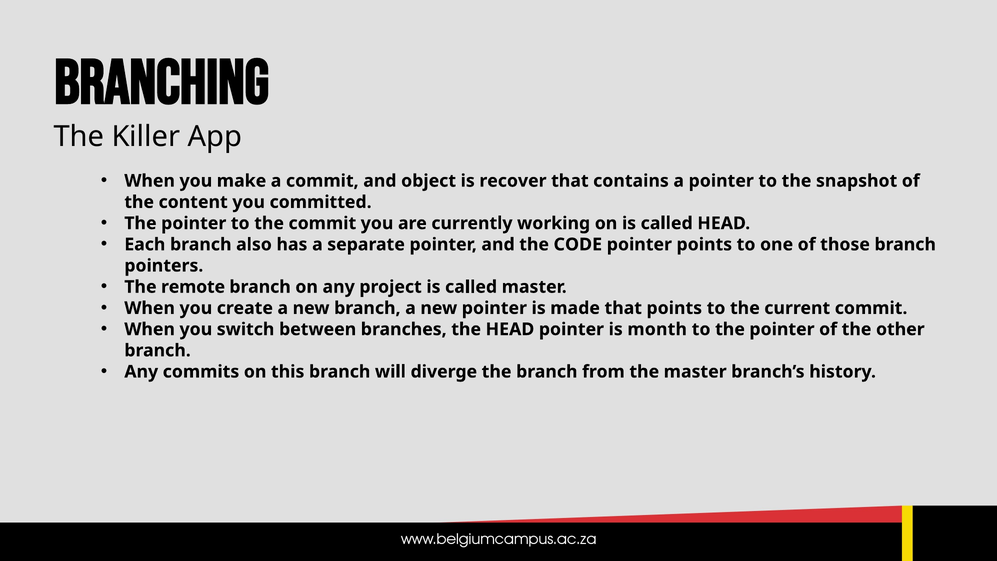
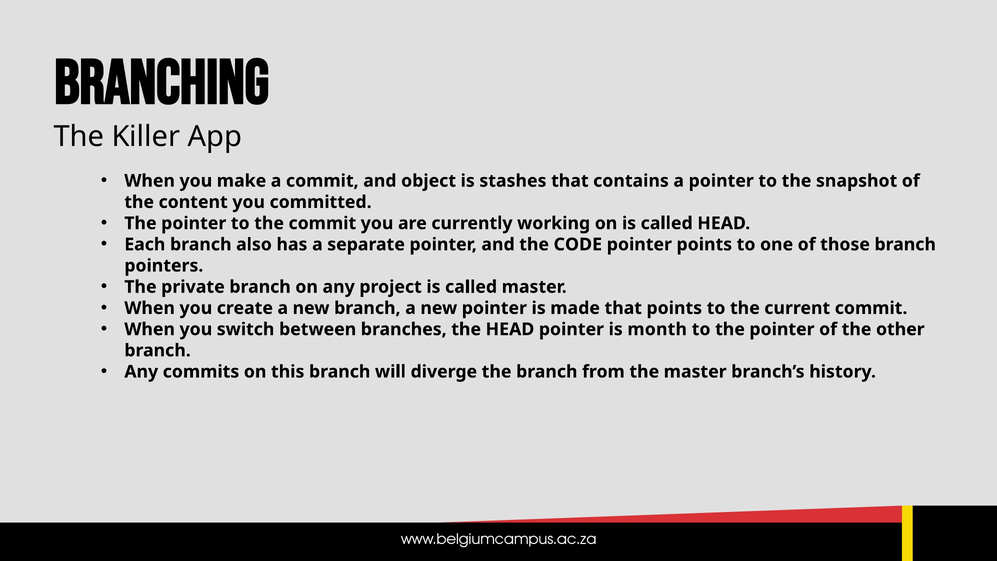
recover: recover -> stashes
remote: remote -> private
